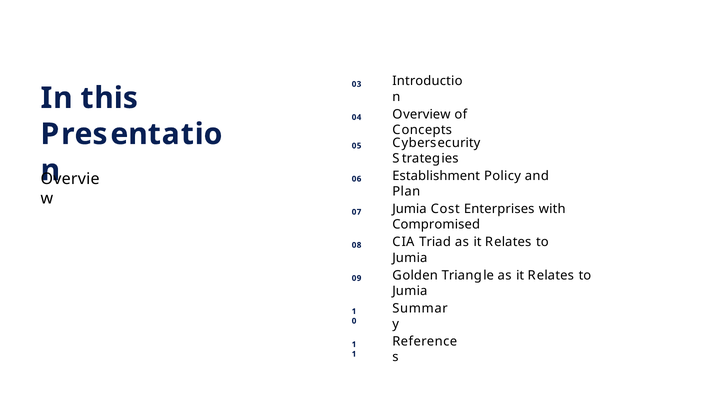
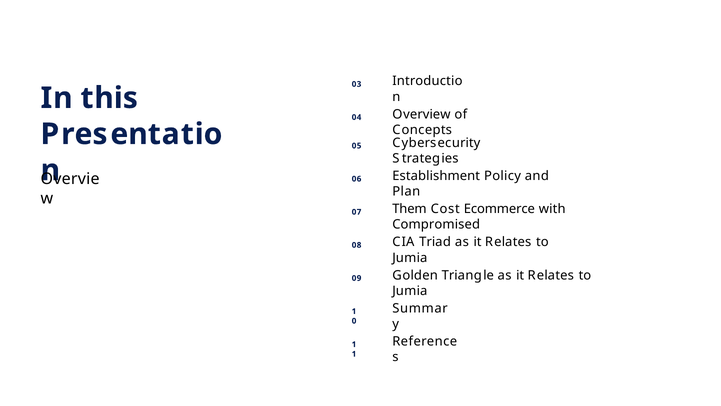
Jumia at (409, 209): Jumia -> Them
Enterprises: Enterprises -> Ecommerce
